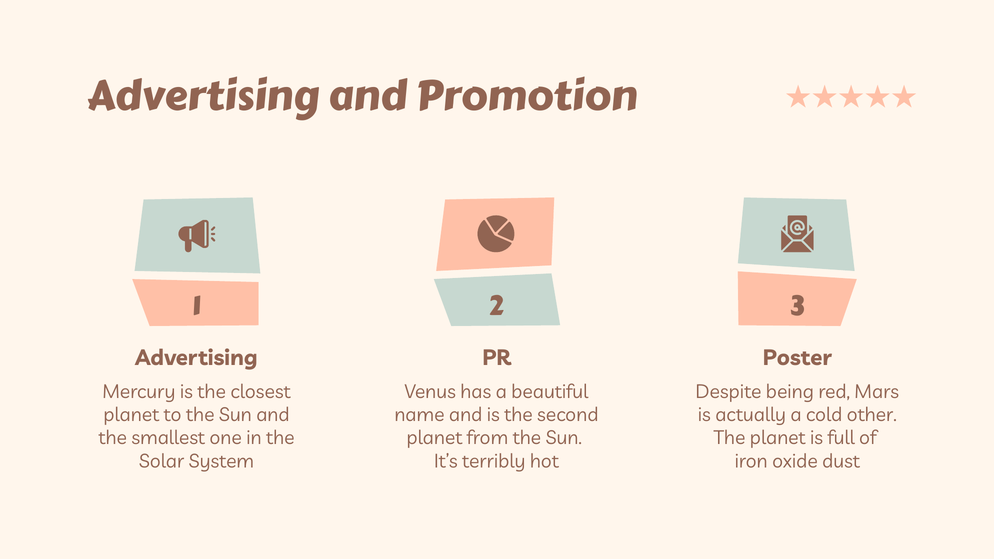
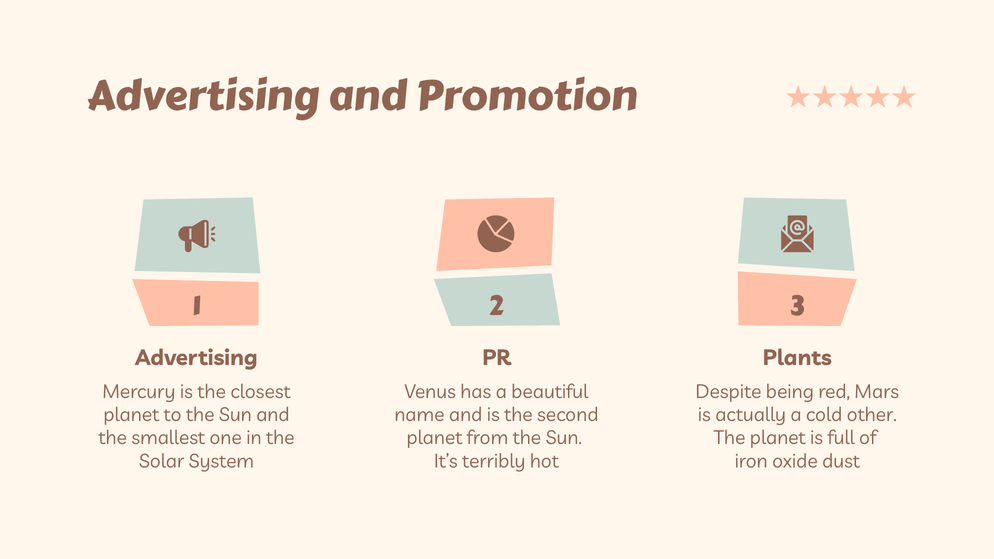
Poster: Poster -> Plants
